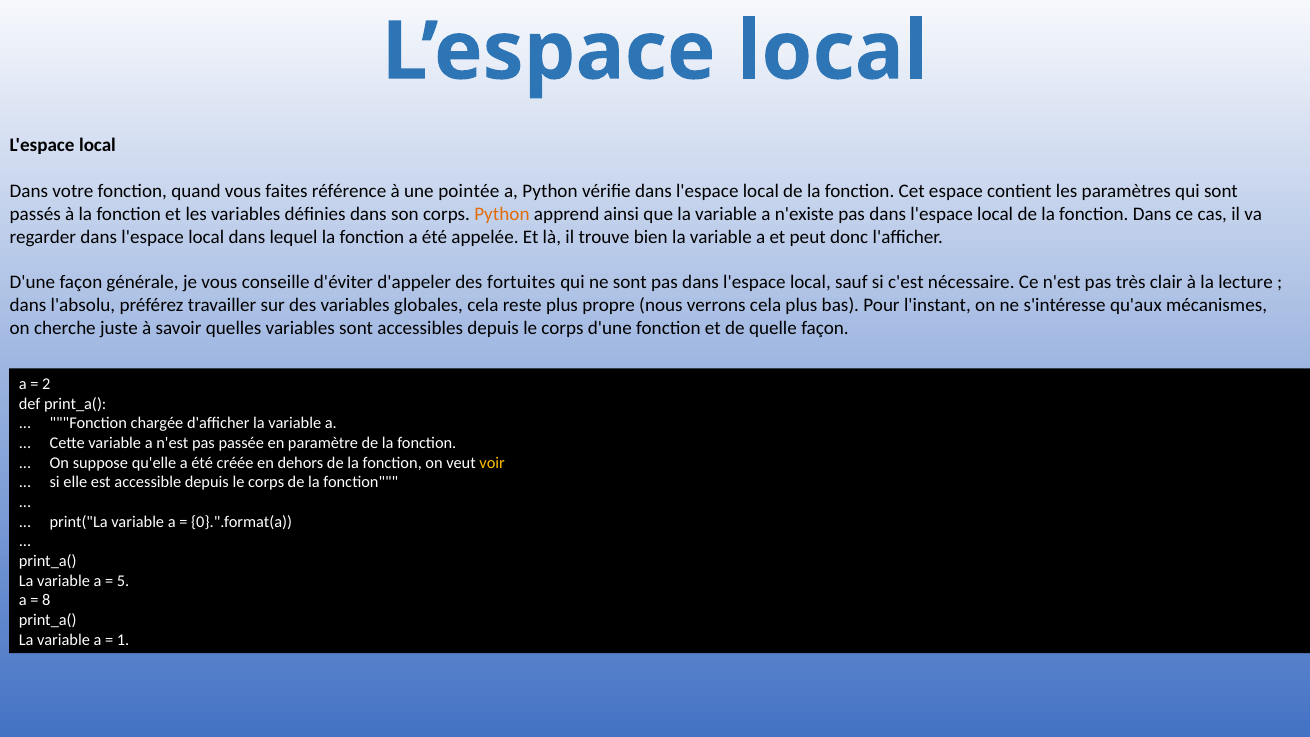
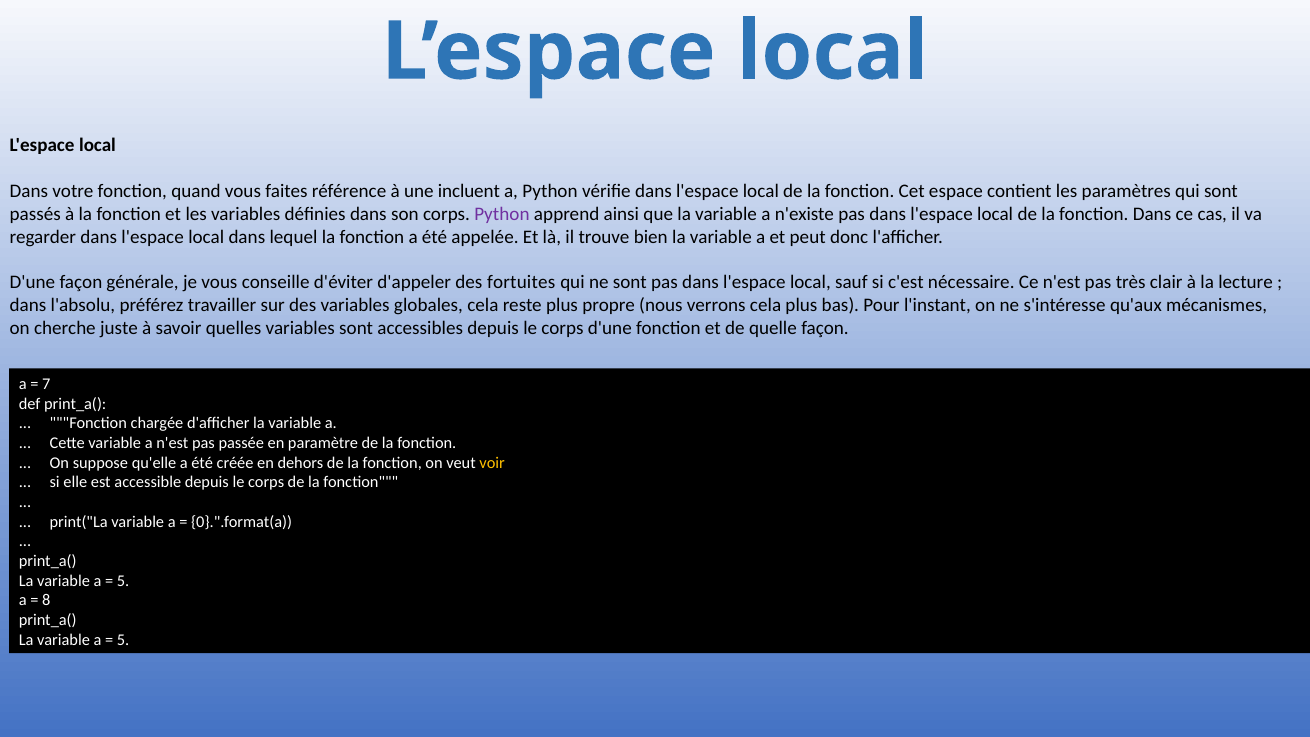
pointée: pointée -> incluent
Python at (502, 214) colour: orange -> purple
2: 2 -> 7
1 at (123, 640): 1 -> 5
